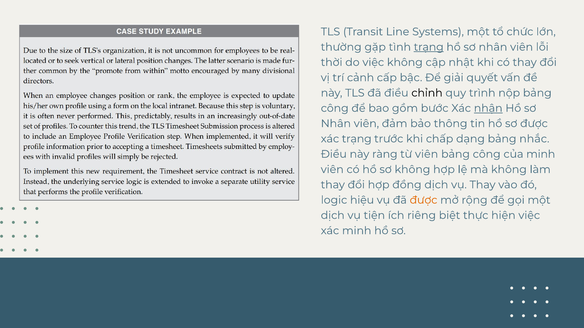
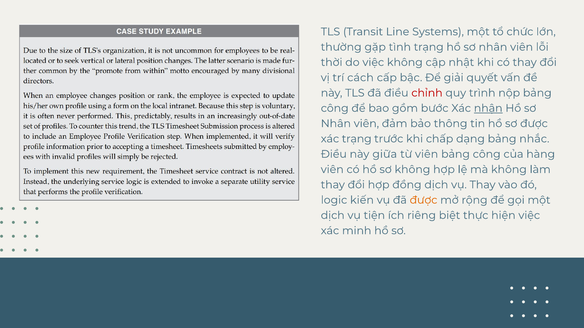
trạng at (429, 47) underline: present -> none
cảnh: cảnh -> cách
chỉnh colour: black -> red
ràng: ràng -> giữa
của minh: minh -> hàng
hiệu: hiệu -> kiến
